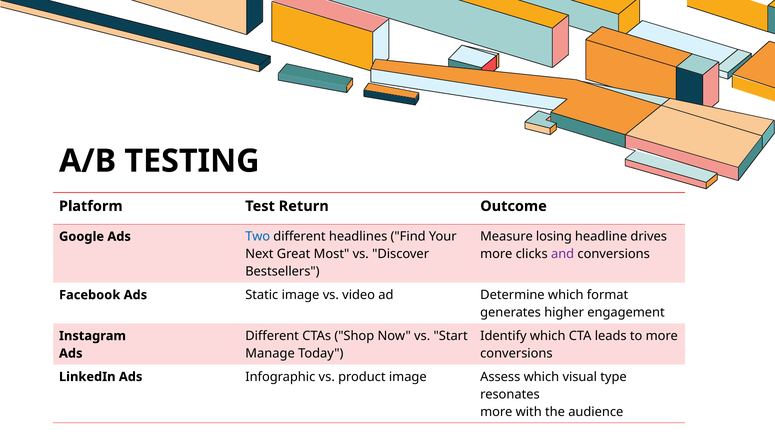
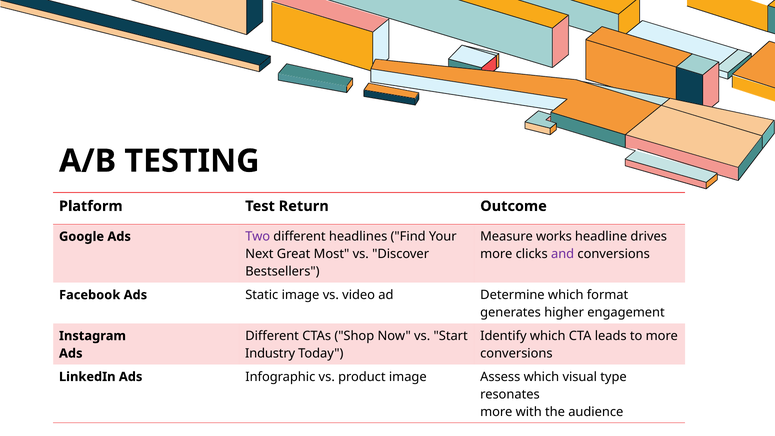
losing: losing -> works
Two colour: blue -> purple
Manage: Manage -> Industry
